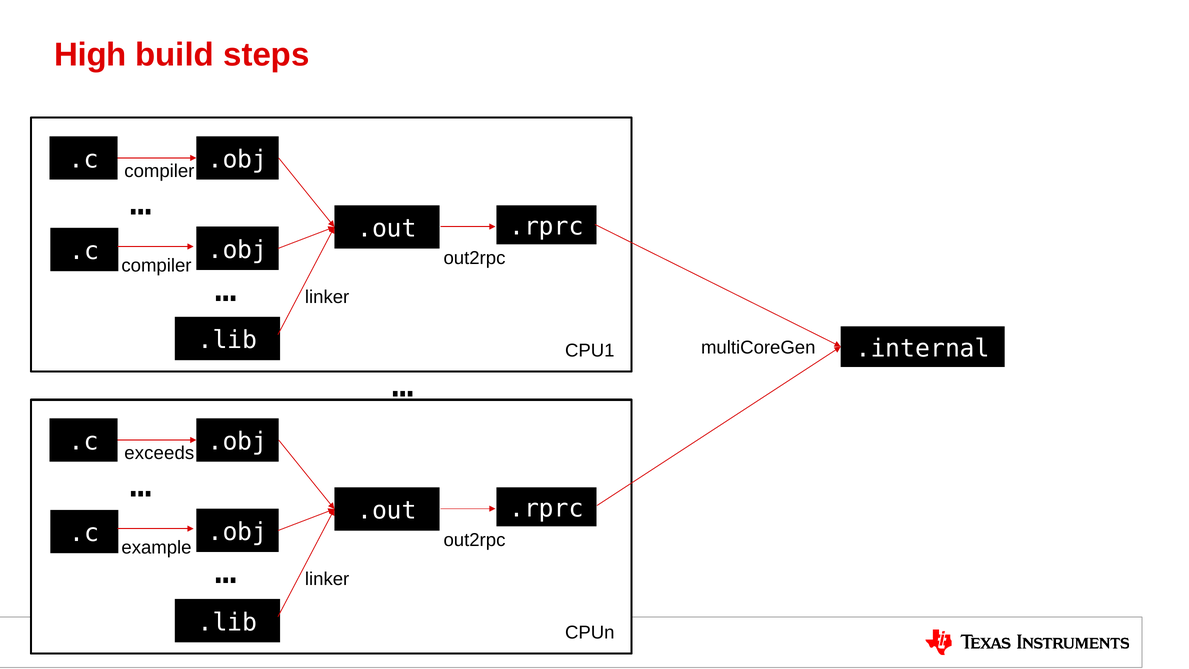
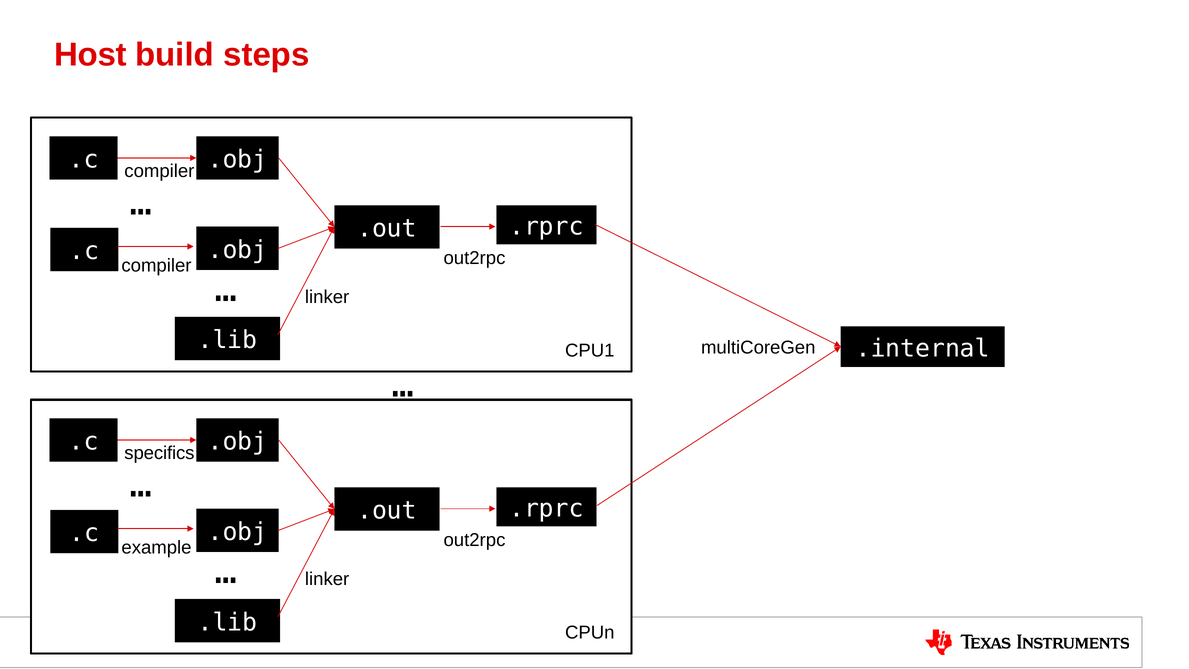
High: High -> Host
exceeds: exceeds -> specifics
